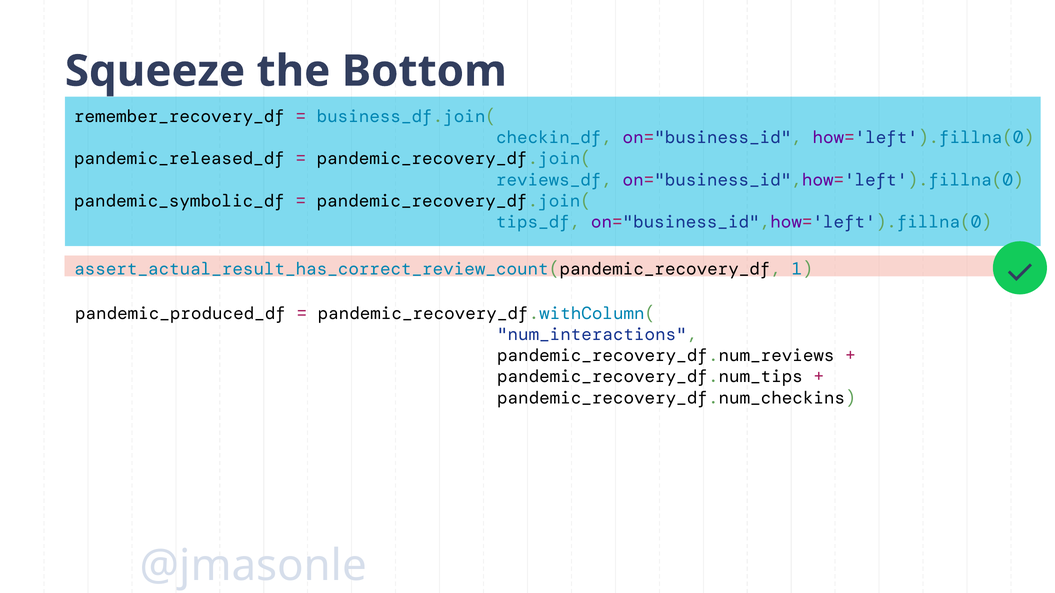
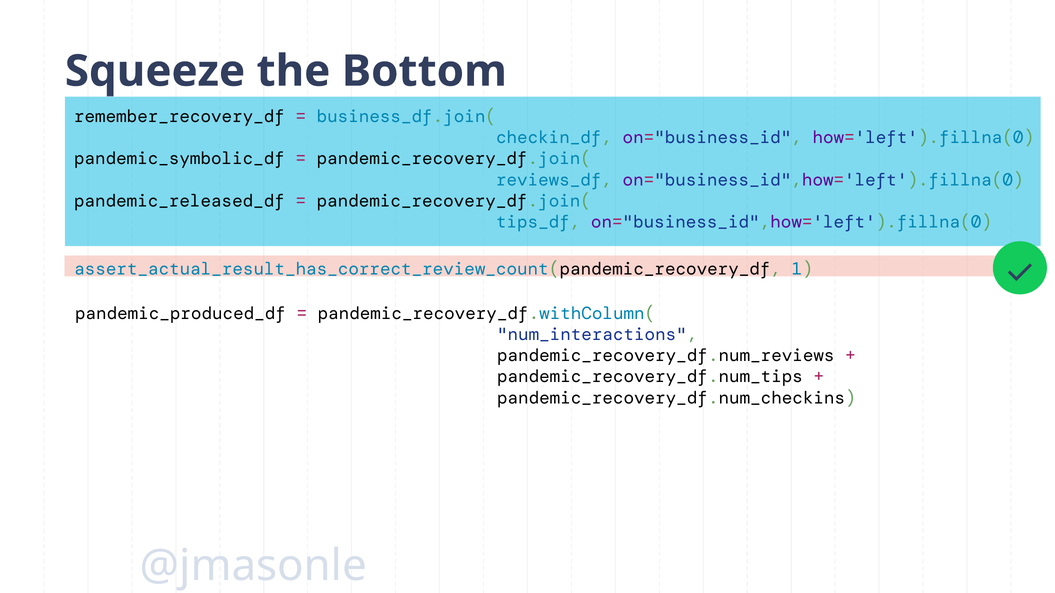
pandemic_released_df: pandemic_released_df -> pandemic_symbolic_df
pandemic_symbolic_df: pandemic_symbolic_df -> pandemic_released_df
